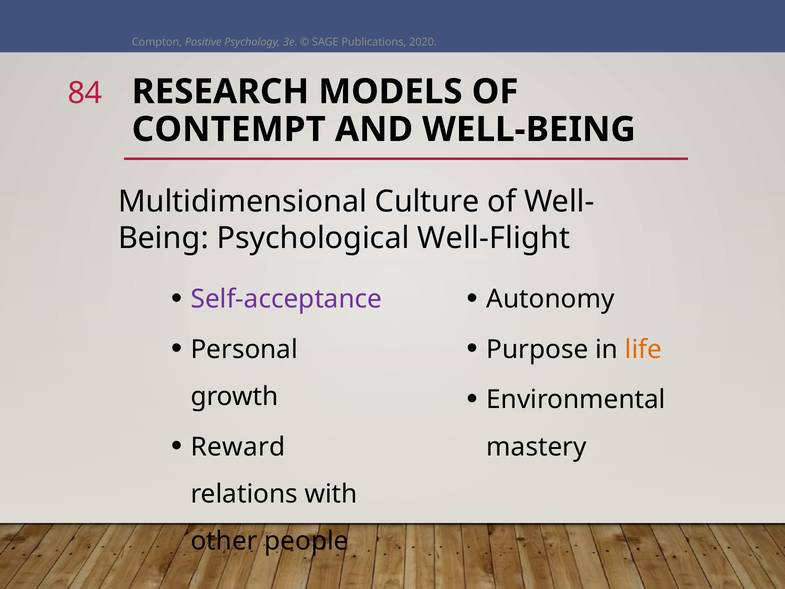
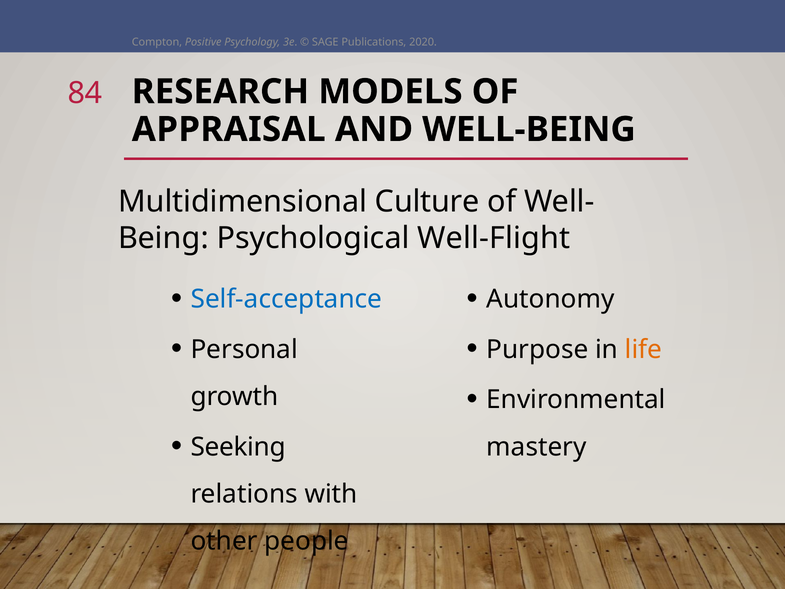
CONTEMPT: CONTEMPT -> APPRAISAL
Self-acceptance colour: purple -> blue
Reward: Reward -> Seeking
